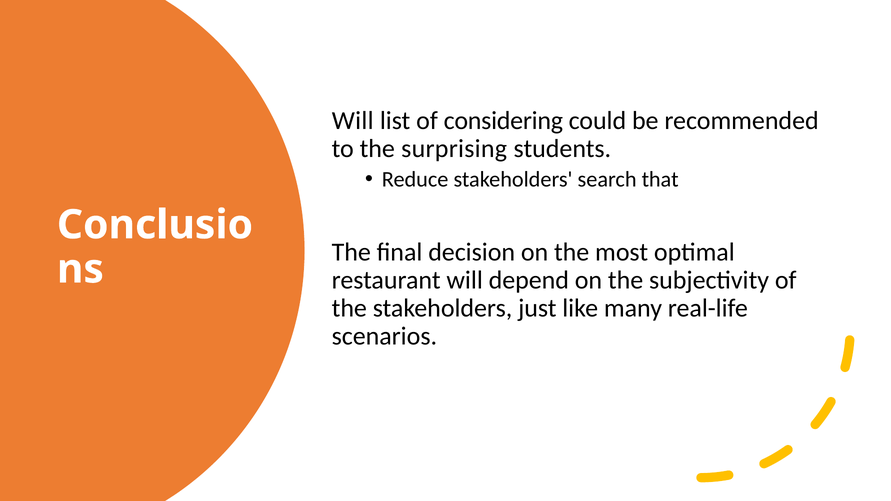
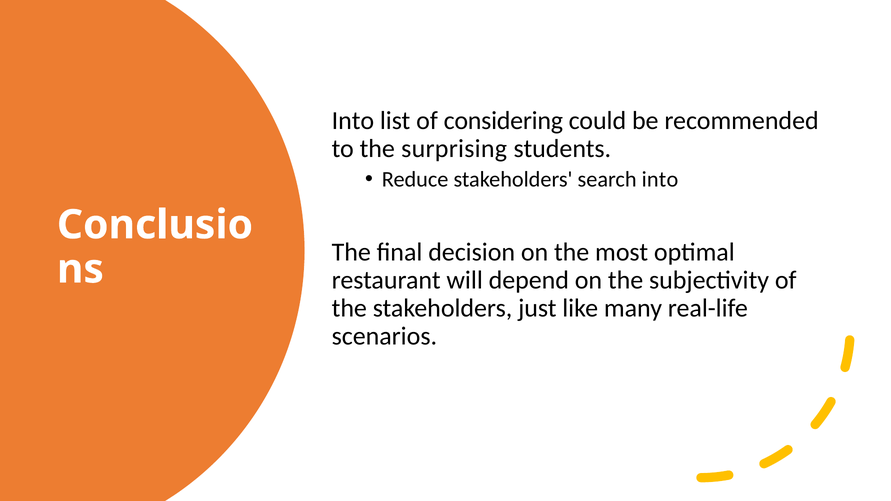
Will at (353, 121): Will -> Into
search that: that -> into
